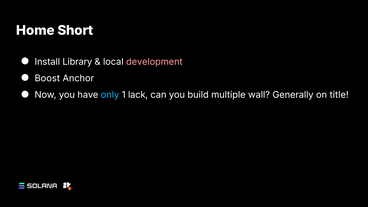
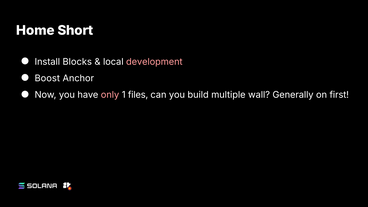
Library: Library -> Blocks
only colour: light blue -> pink
lack: lack -> files
title: title -> first
